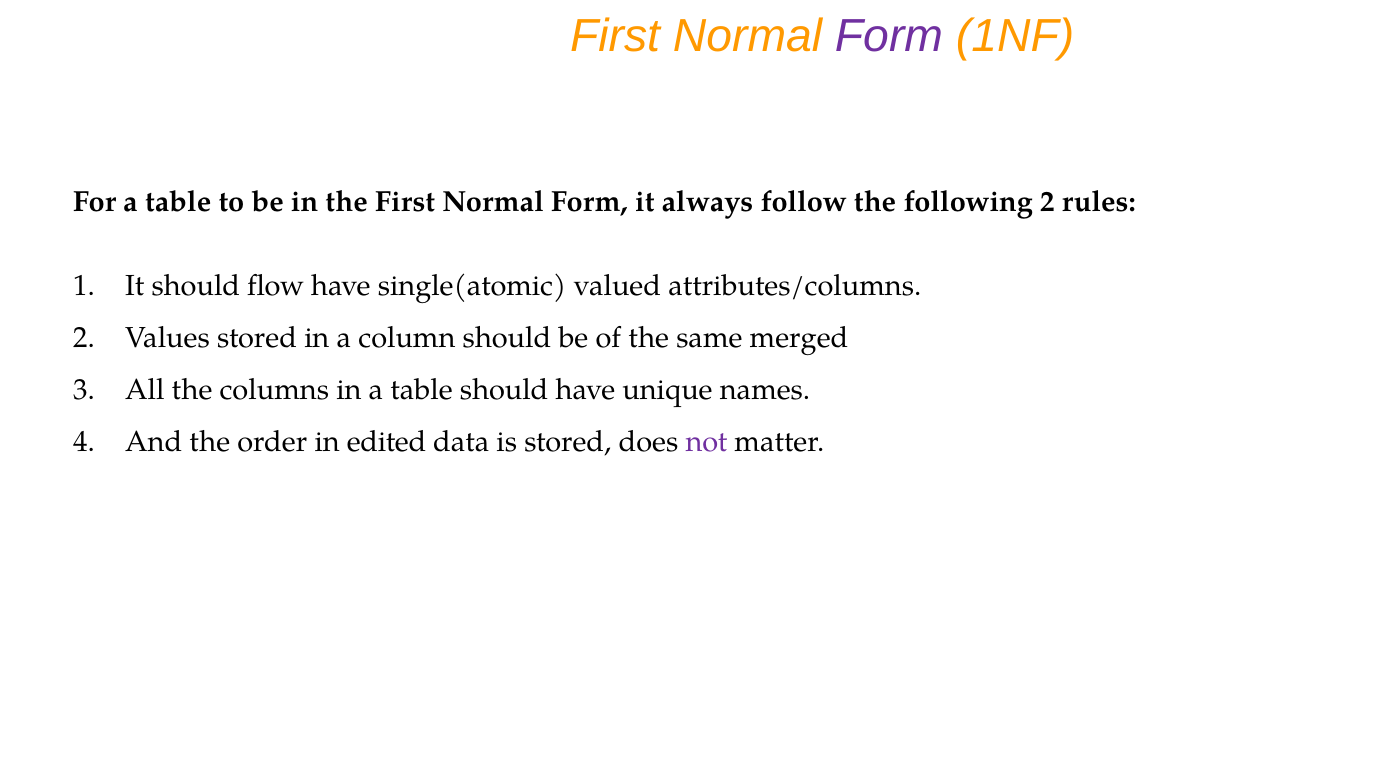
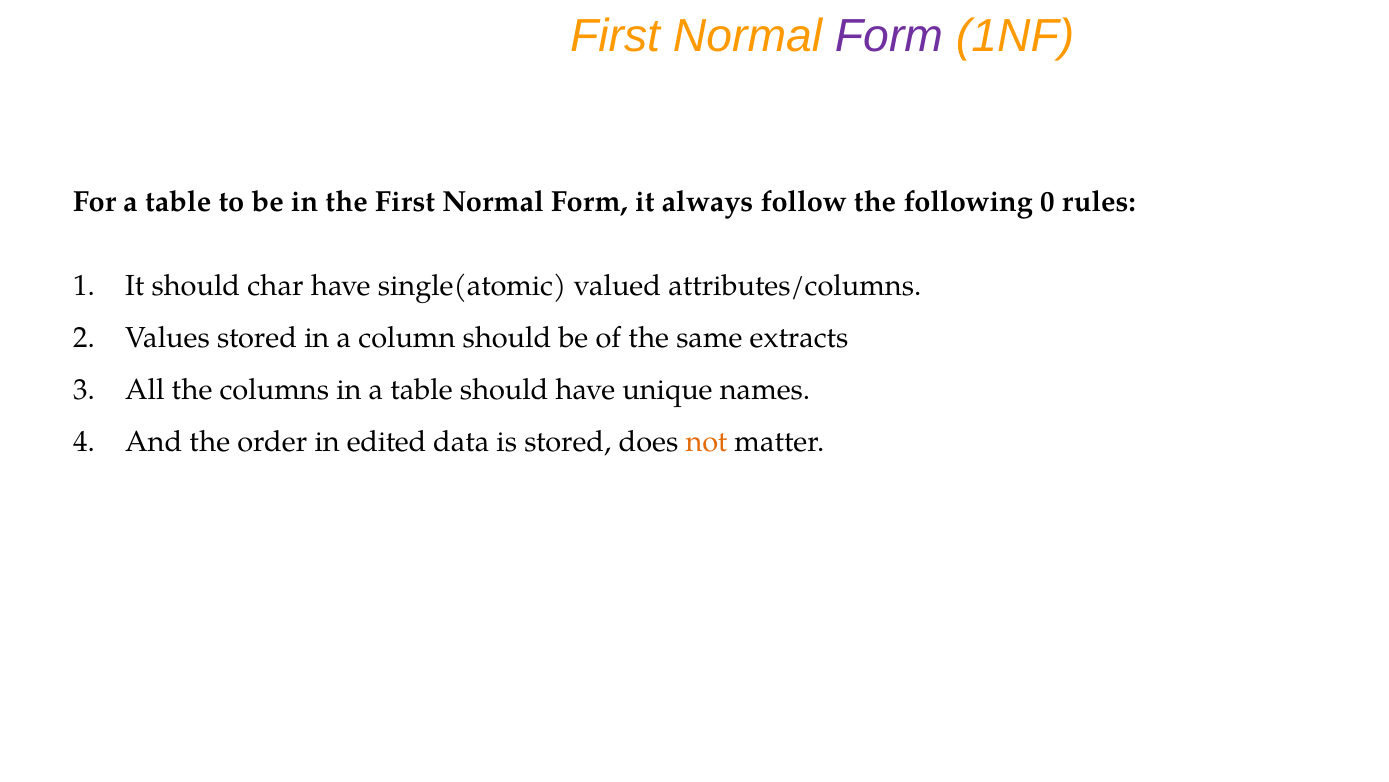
following 2: 2 -> 0
flow: flow -> char
merged: merged -> extracts
not colour: purple -> orange
